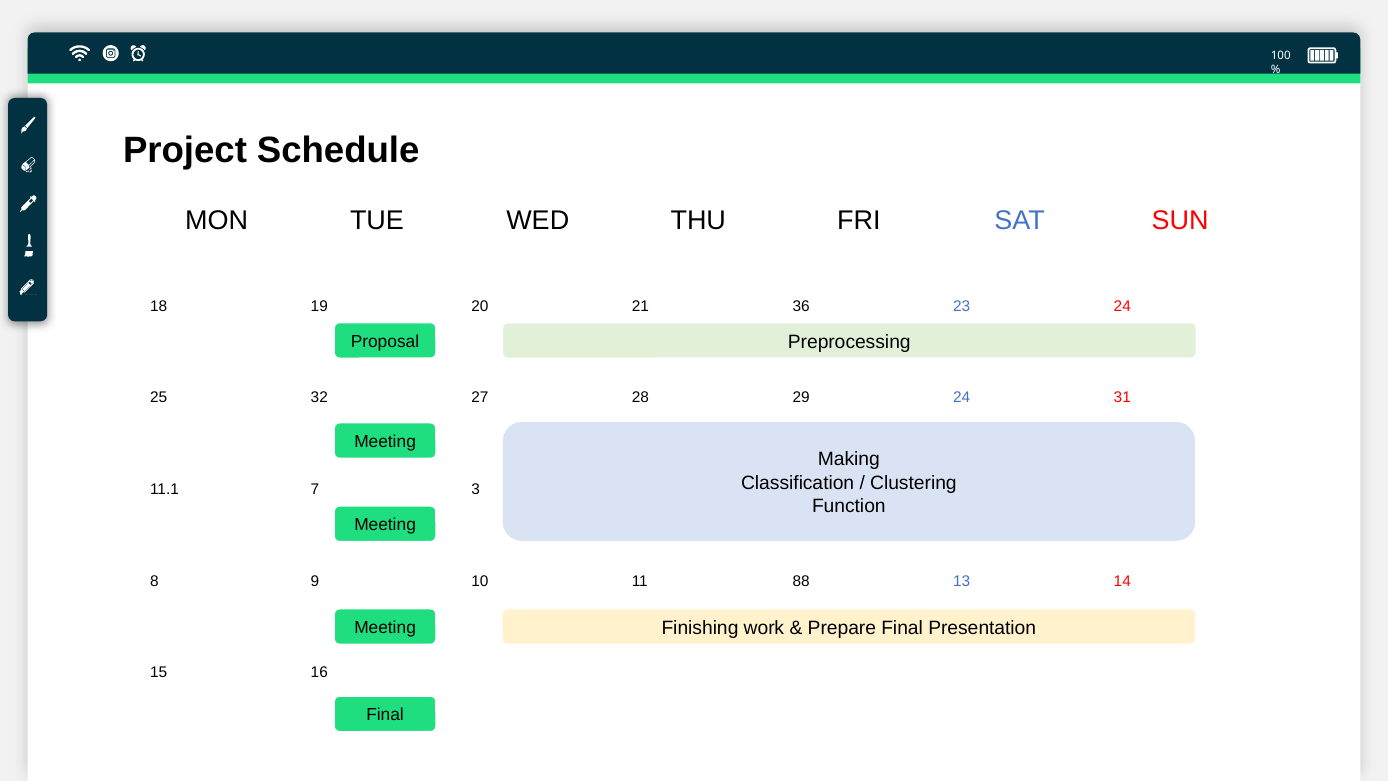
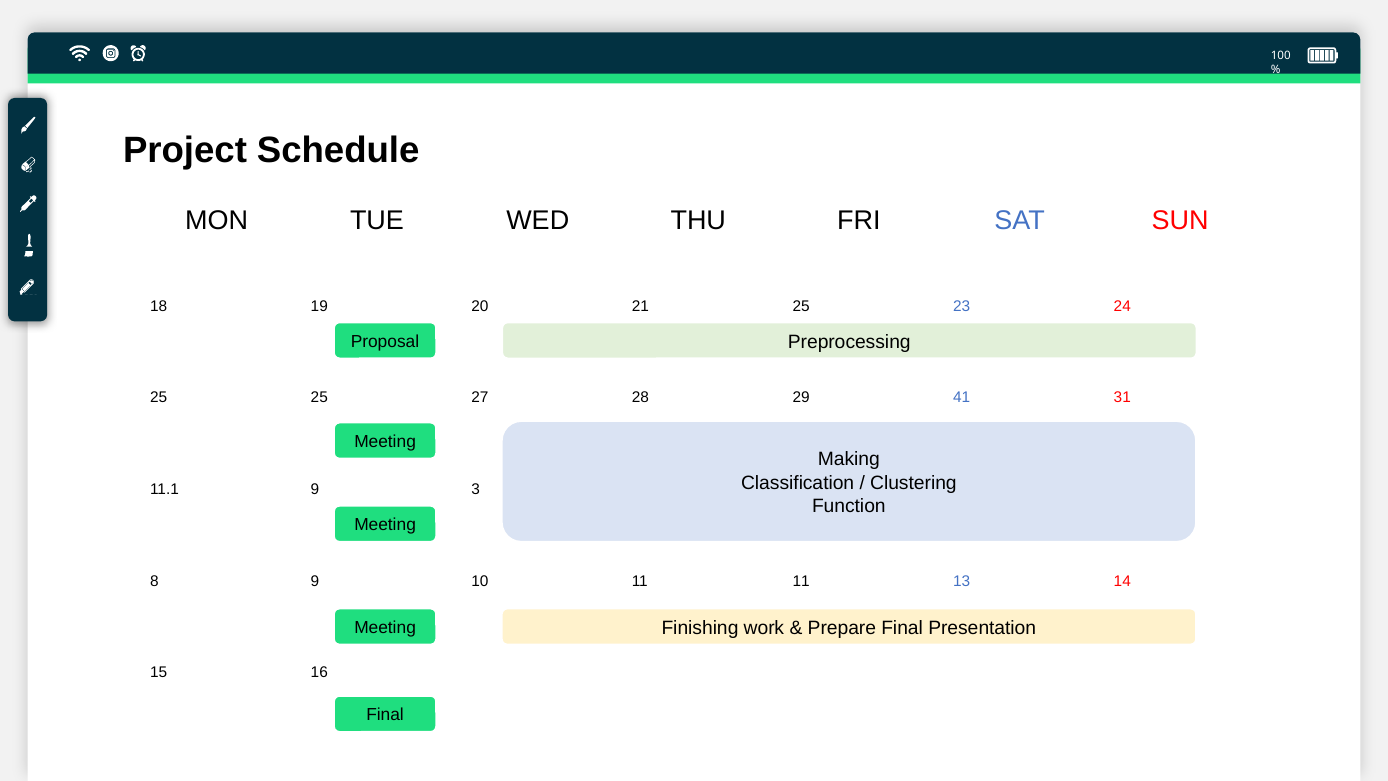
21 36: 36 -> 25
25 32: 32 -> 25
29 24: 24 -> 41
11.1 7: 7 -> 9
11 88: 88 -> 11
